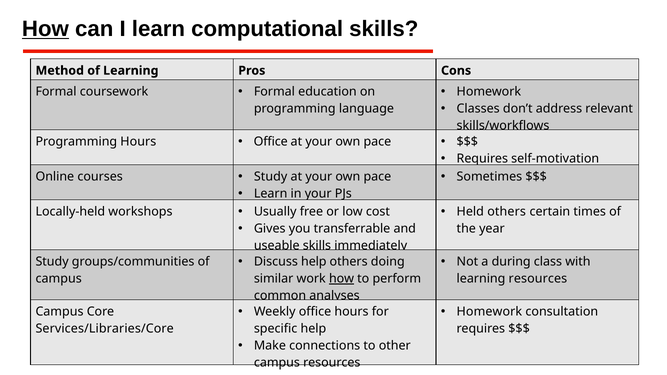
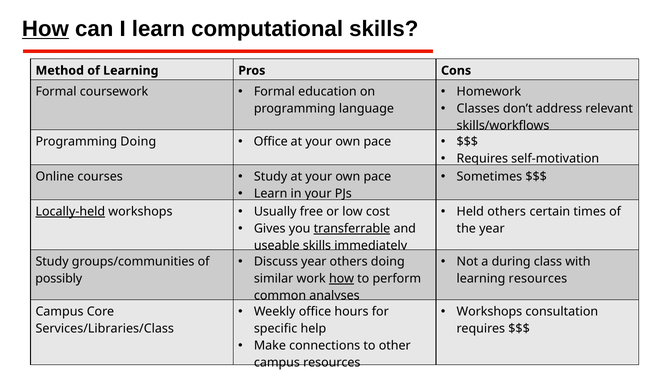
Programming Hours: Hours -> Doing
Locally-held underline: none -> present
transferrable underline: none -> present
Discuss help: help -> year
campus at (59, 279): campus -> possibly
Homework at (489, 312): Homework -> Workshops
Services/Libraries/Core: Services/Libraries/Core -> Services/Libraries/Class
